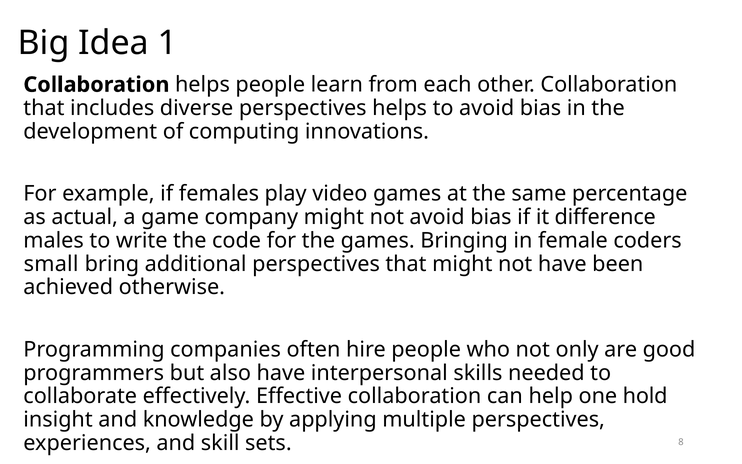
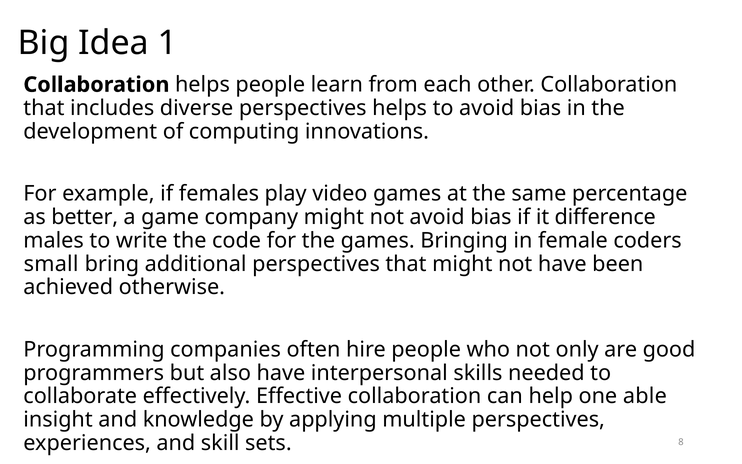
actual: actual -> better
hold: hold -> able
